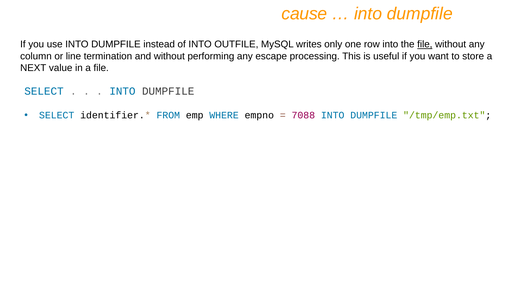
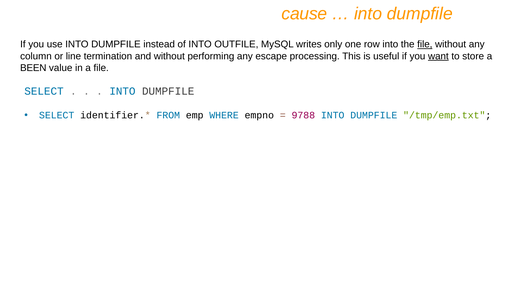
want underline: none -> present
NEXT: NEXT -> BEEN
7088: 7088 -> 9788
